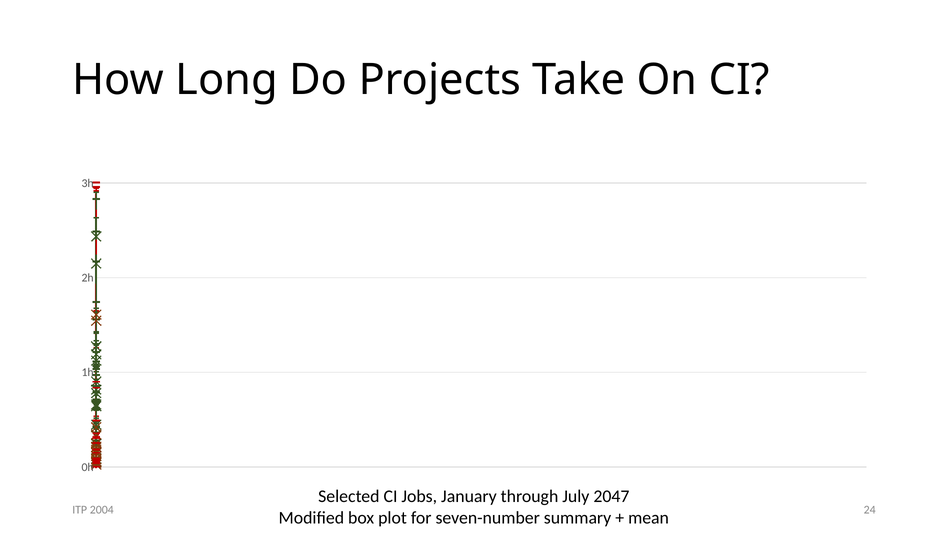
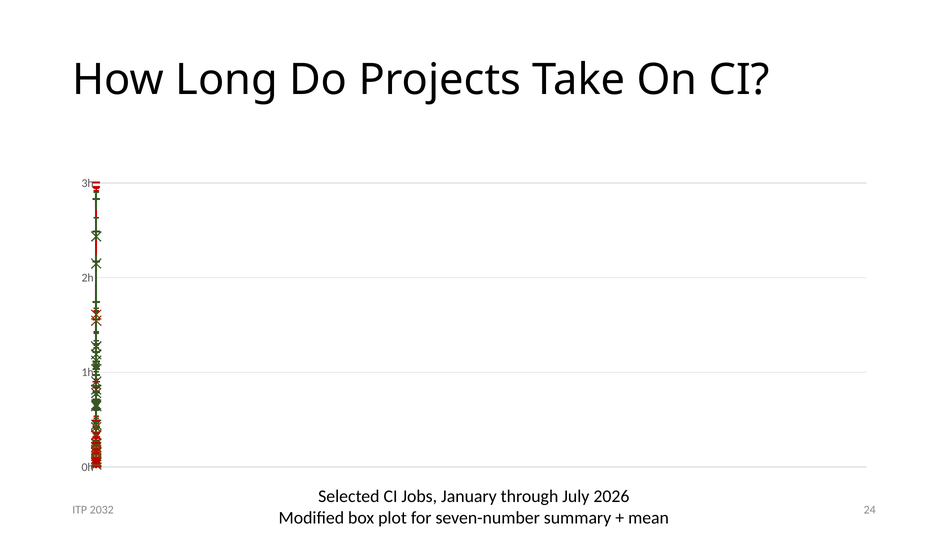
2047: 2047 -> 2026
2004: 2004 -> 2032
